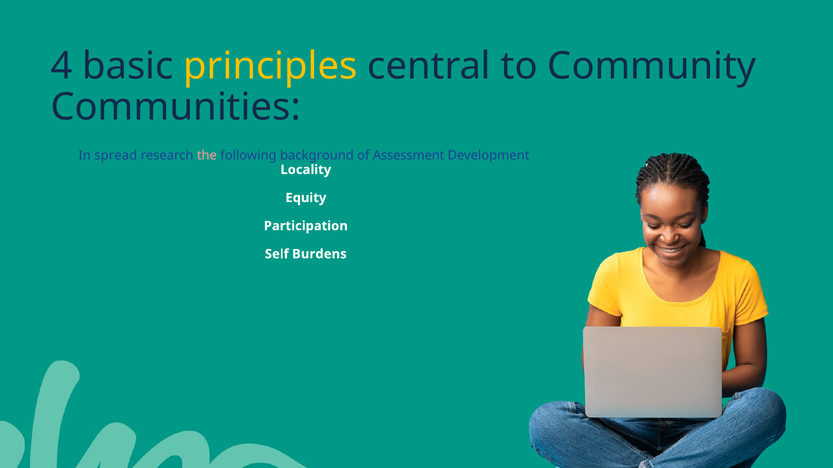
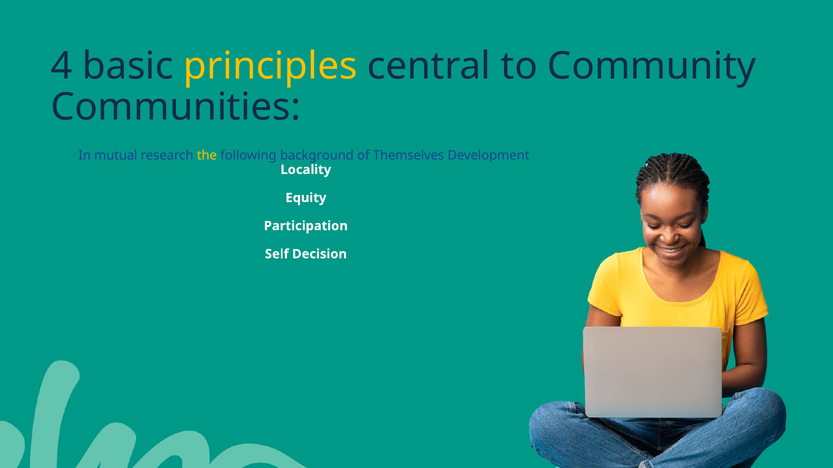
spread: spread -> mutual
the colour: pink -> yellow
Assessment: Assessment -> Themselves
Burdens: Burdens -> Decision
